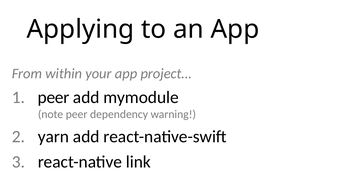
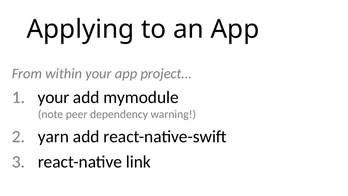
peer at (54, 97): peer -> your
